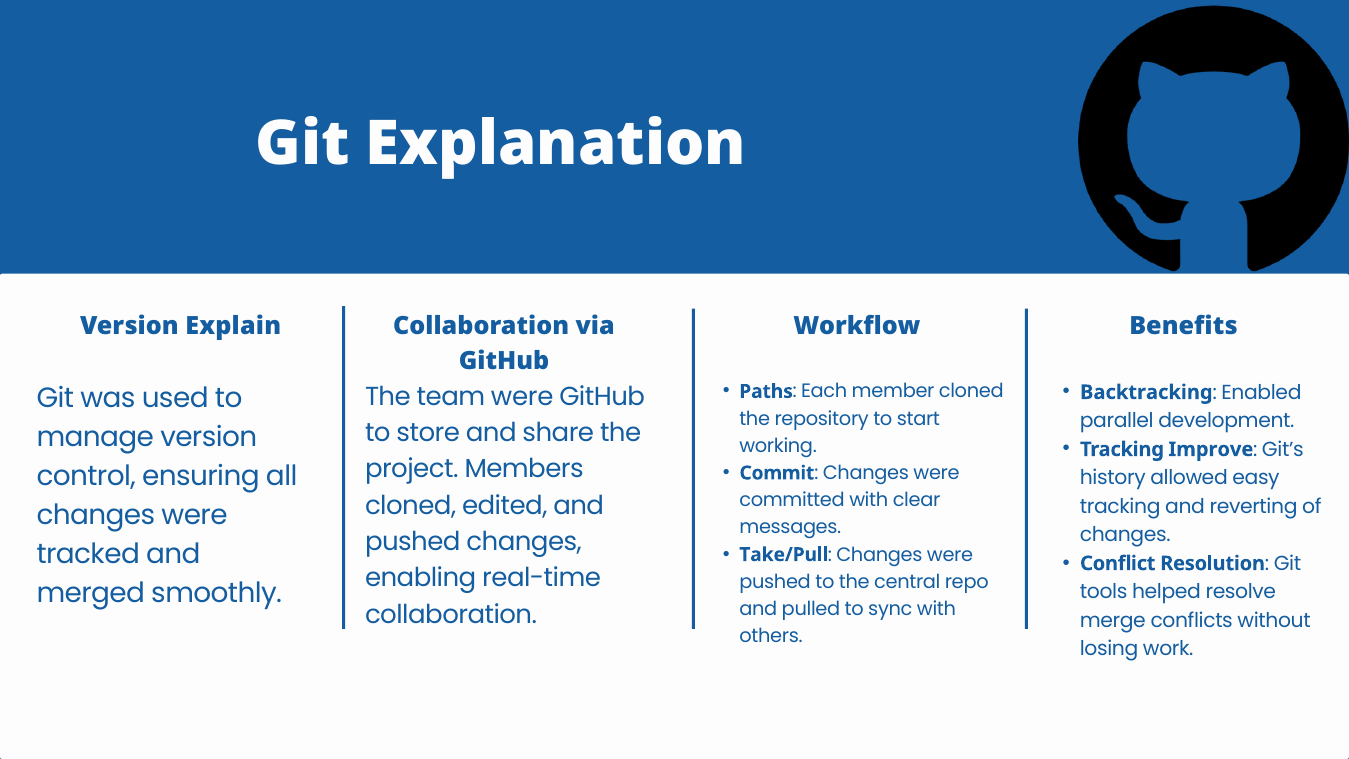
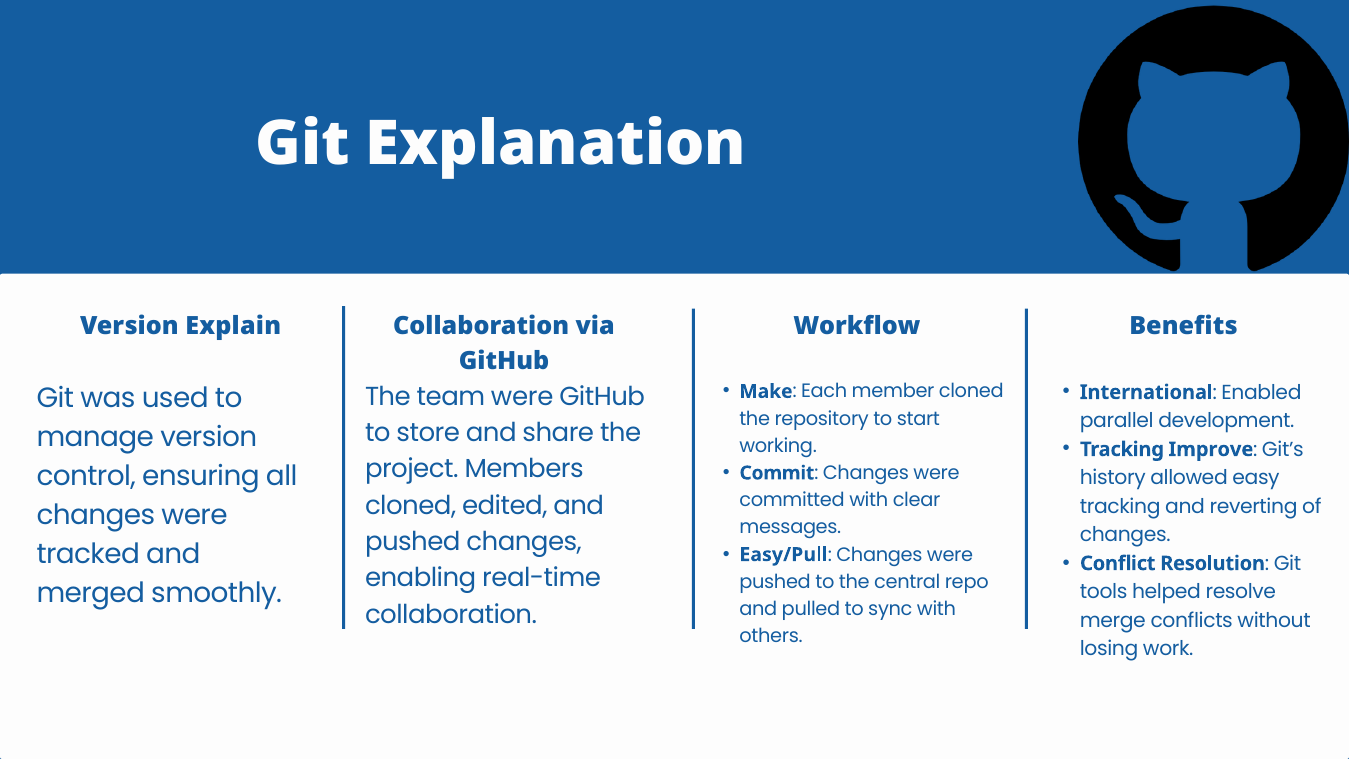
Paths: Paths -> Make
Backtracking: Backtracking -> International
Take/Pull: Take/Pull -> Easy/Pull
